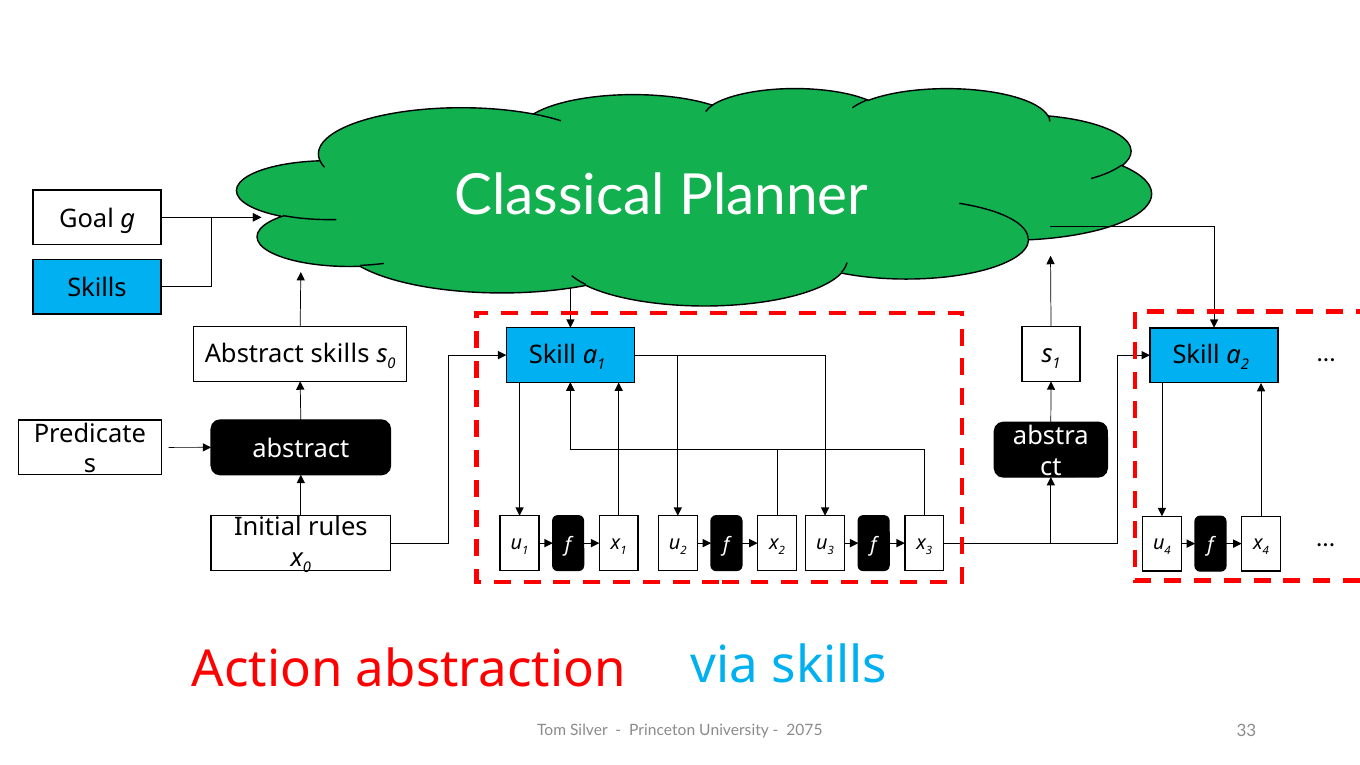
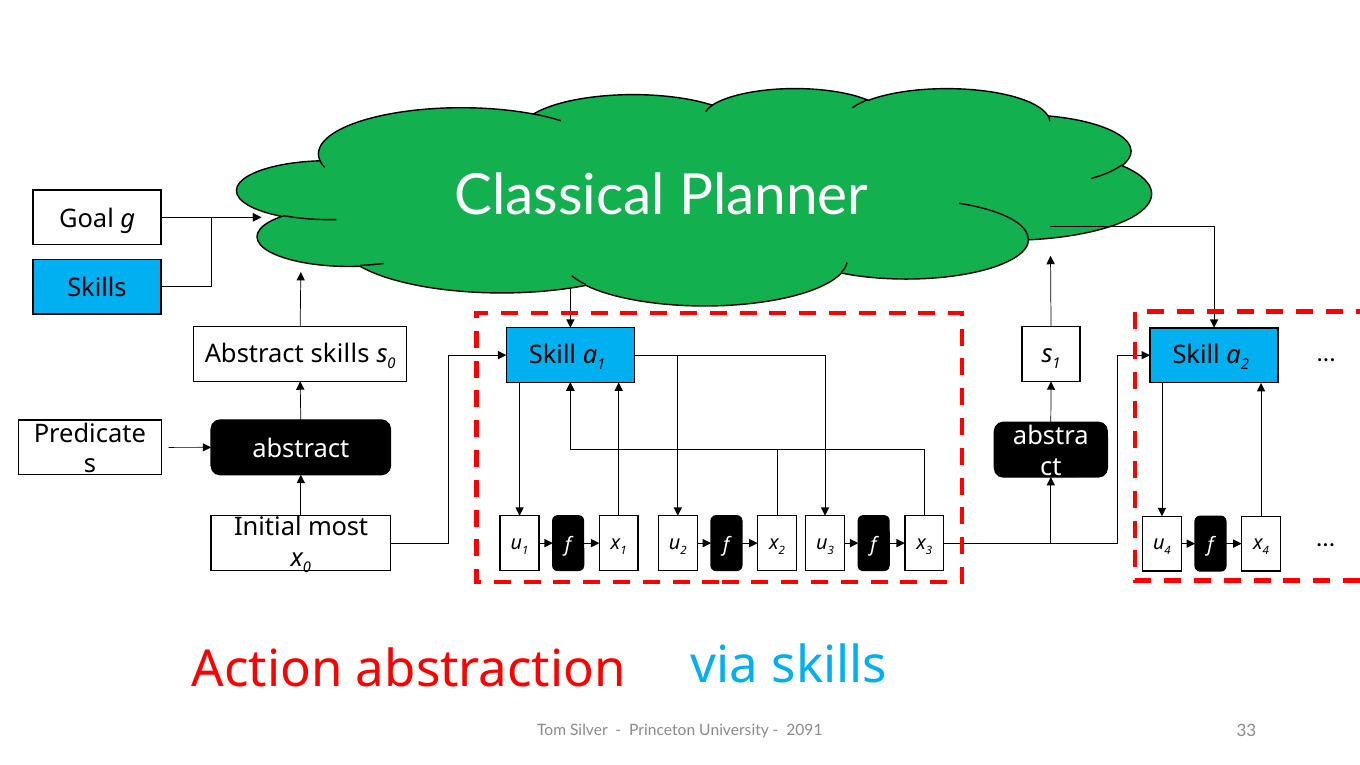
rules: rules -> most
2075: 2075 -> 2091
